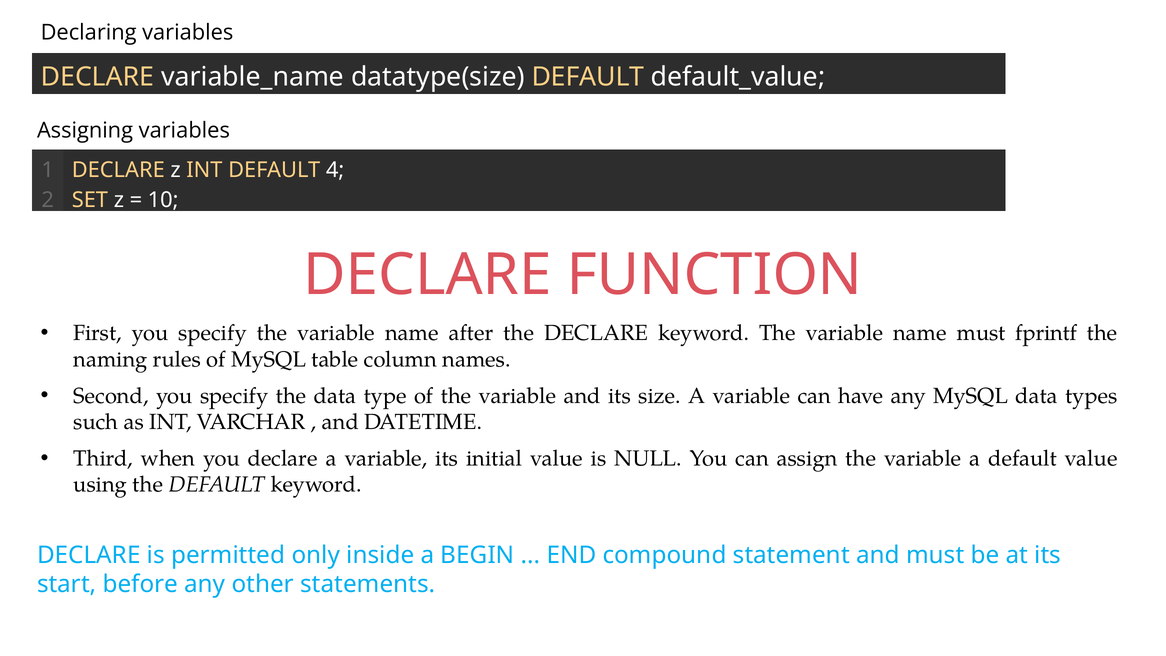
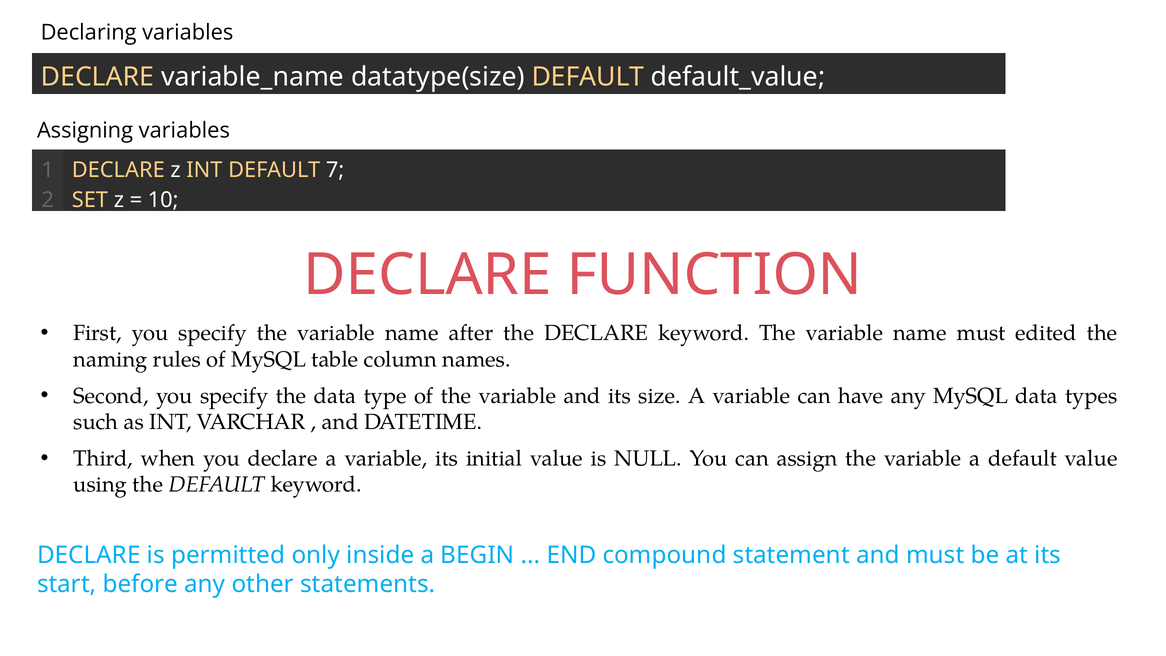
4: 4 -> 7
fprintf: fprintf -> edited
